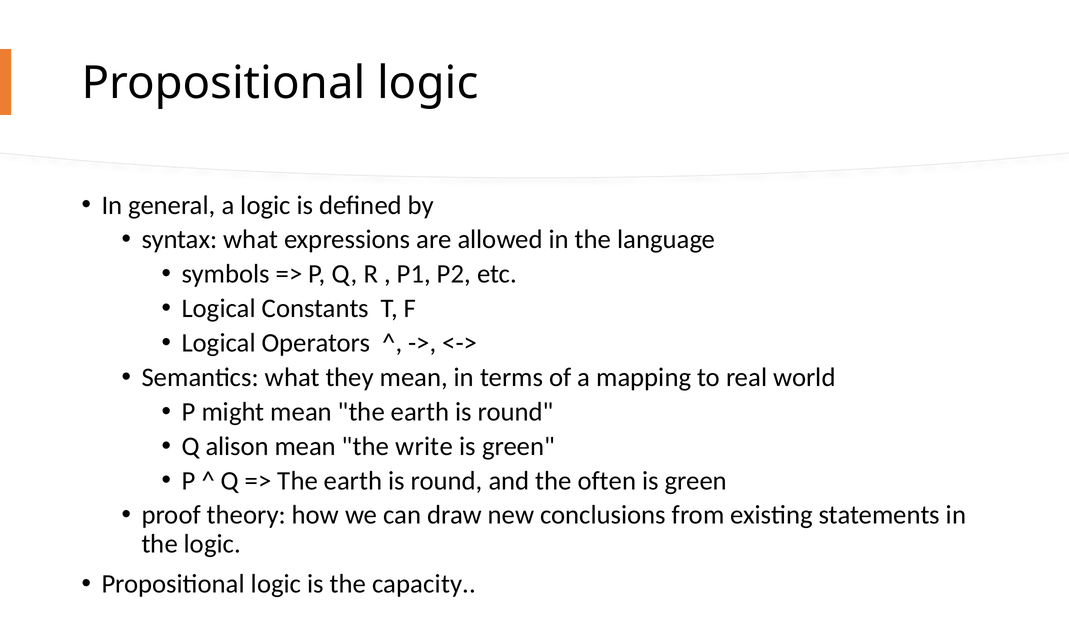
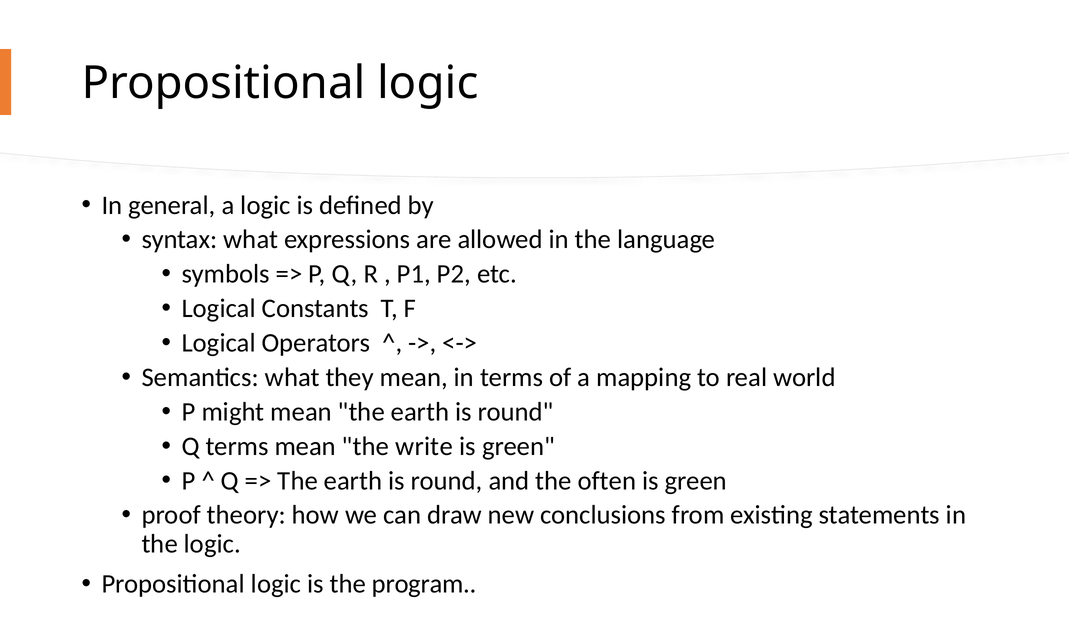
Q alison: alison -> terms
capacity: capacity -> program
